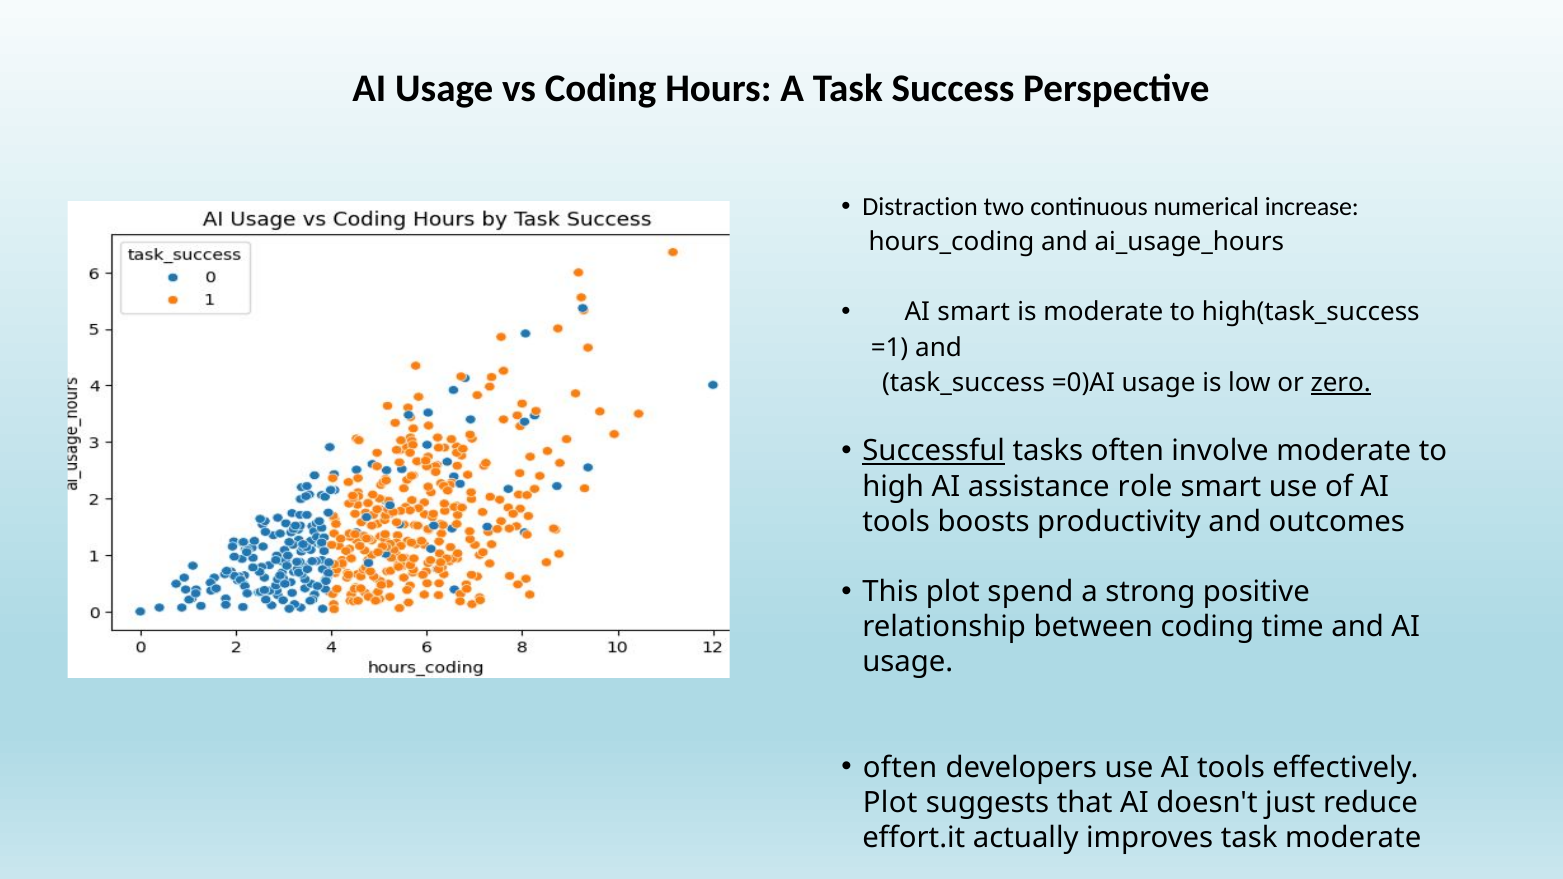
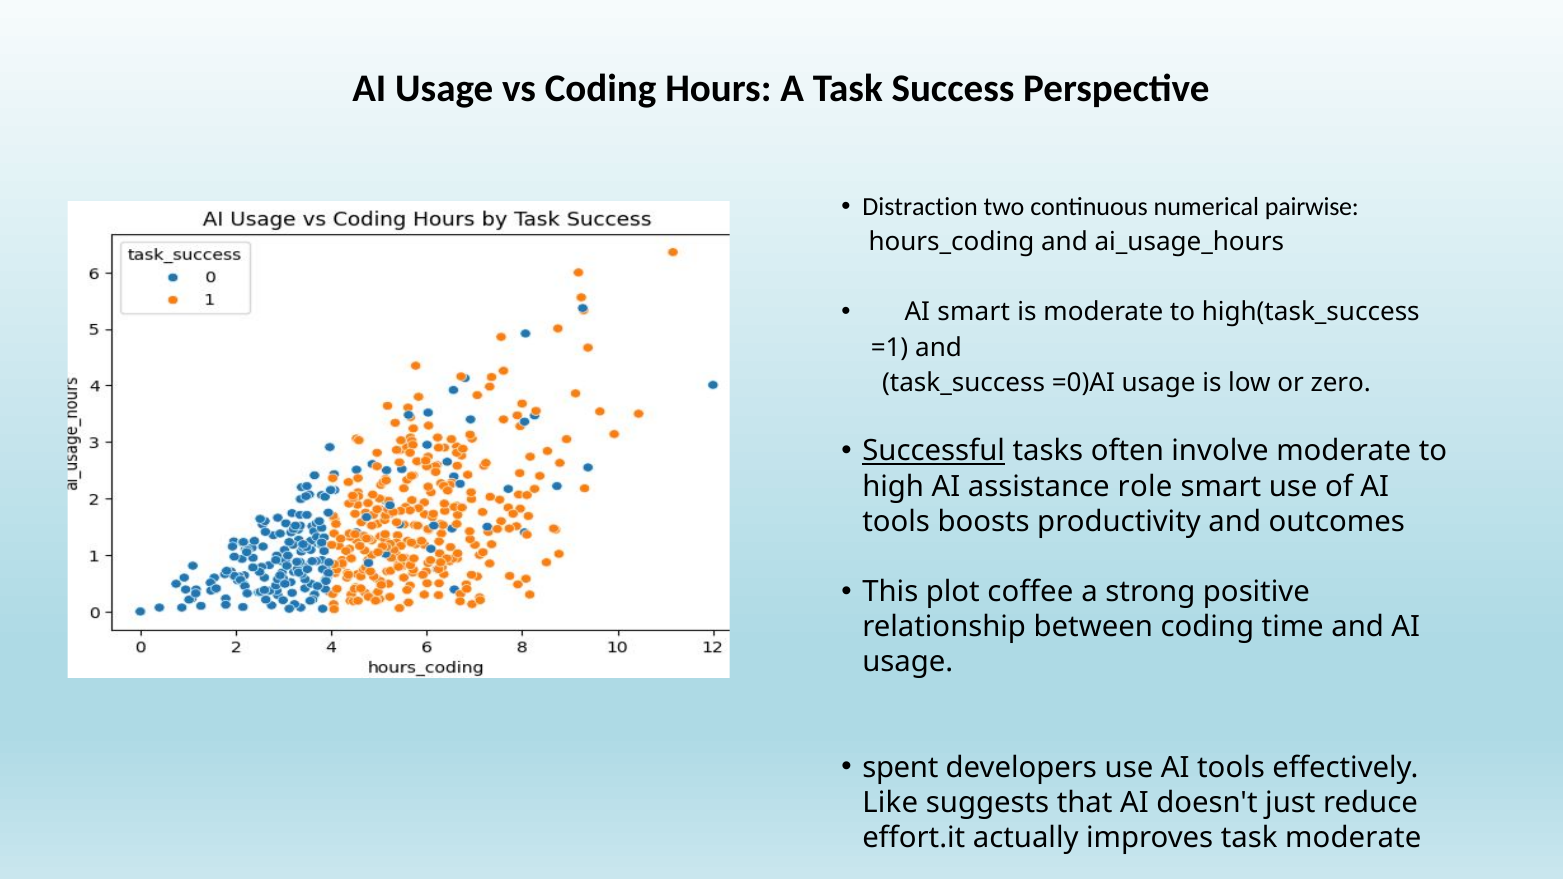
increase: increase -> pairwise
zero underline: present -> none
spend: spend -> coffee
often at (900, 768): often -> spent
Plot at (890, 803): Plot -> Like
